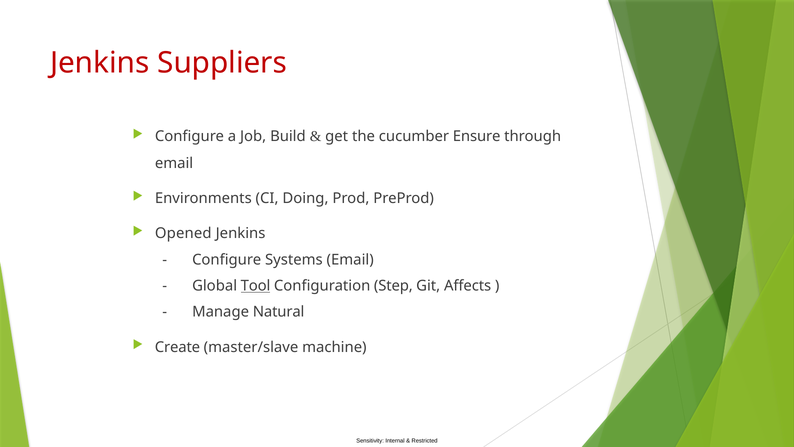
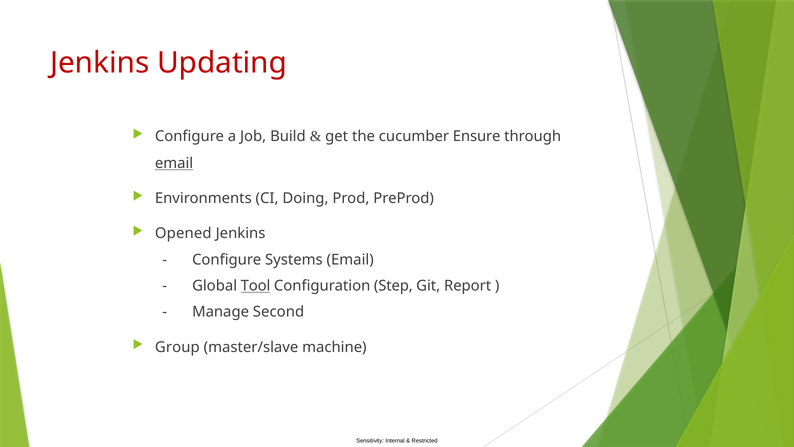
Suppliers: Suppliers -> Updating
email at (174, 163) underline: none -> present
Affects: Affects -> Report
Natural: Natural -> Second
Create: Create -> Group
